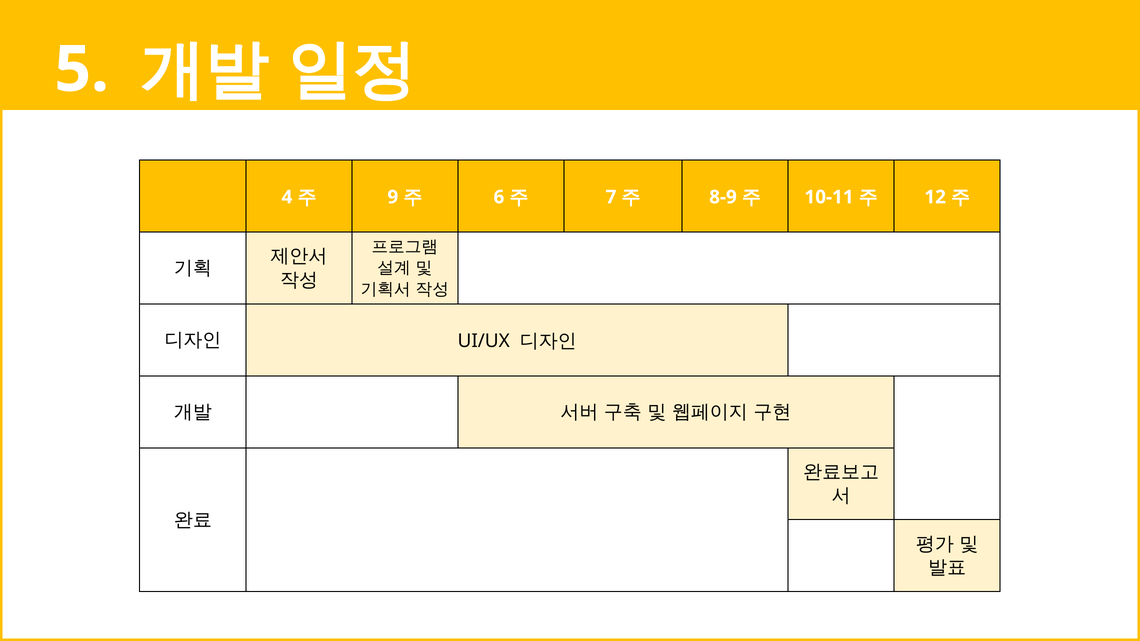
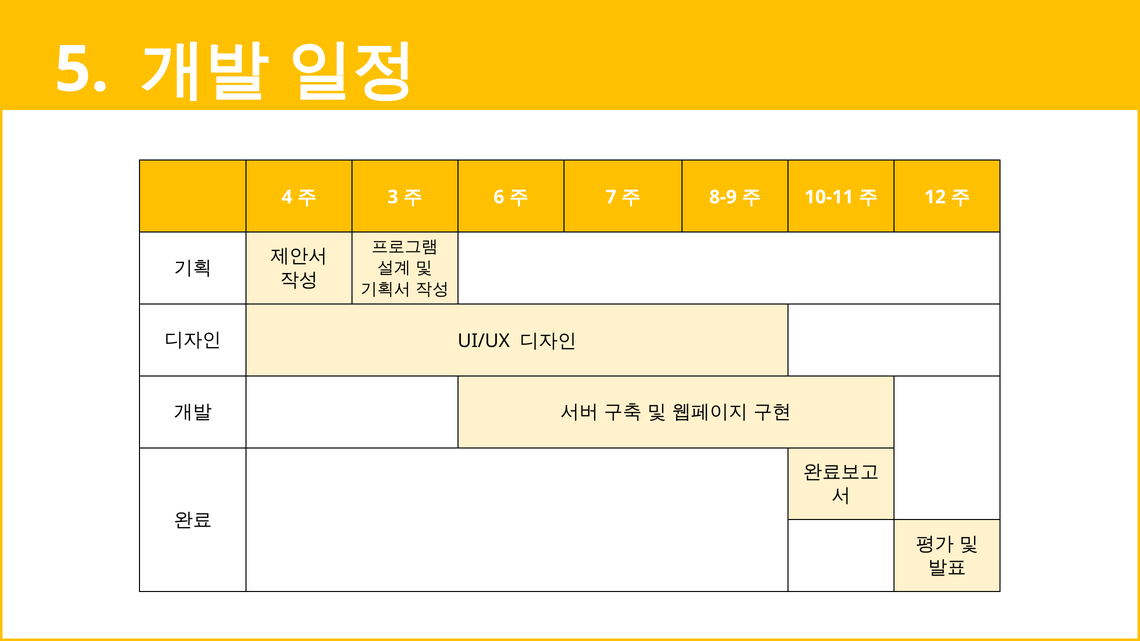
9: 9 -> 3
